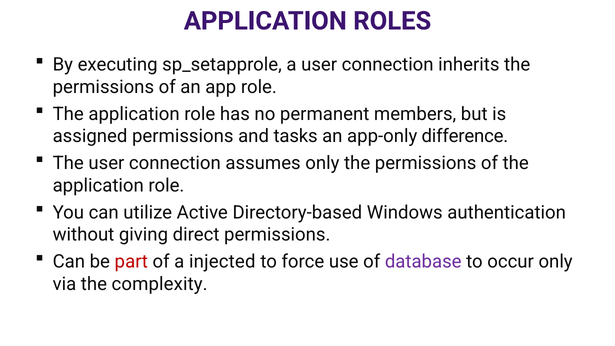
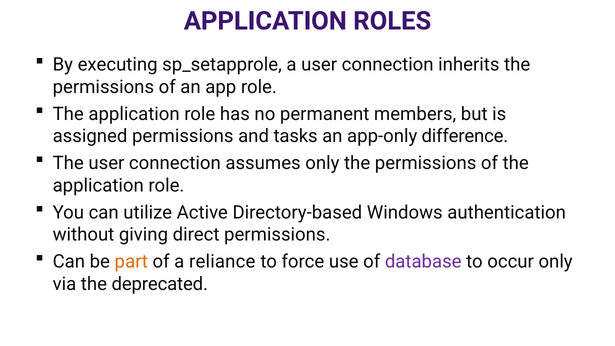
part colour: red -> orange
injected: injected -> reliance
complexity: complexity -> deprecated
